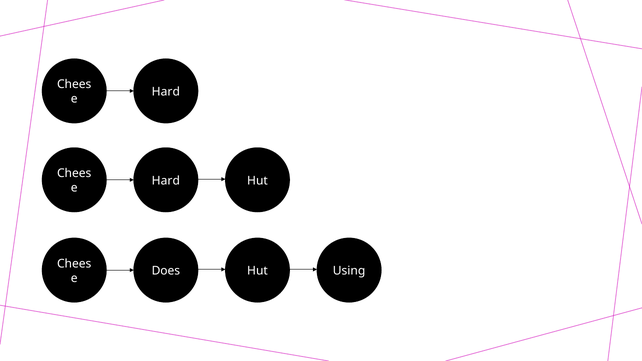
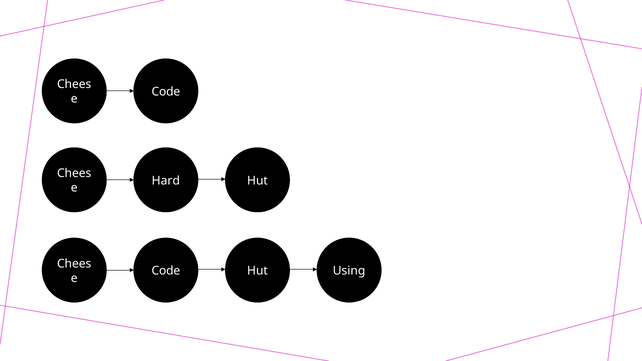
Hard at (166, 92): Hard -> Code
Does at (166, 271): Does -> Code
